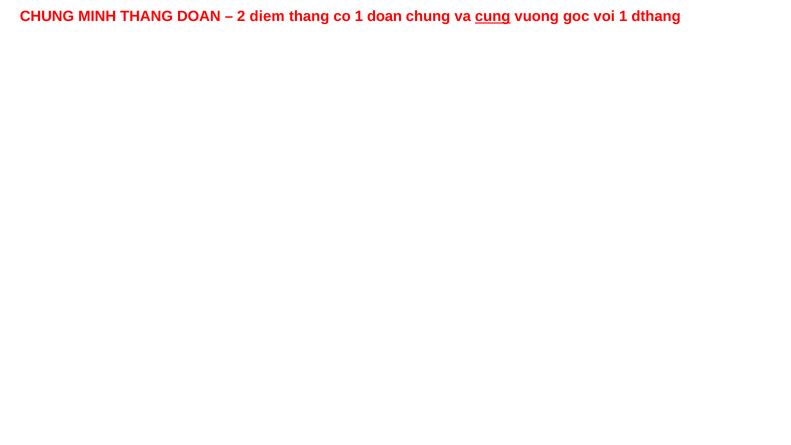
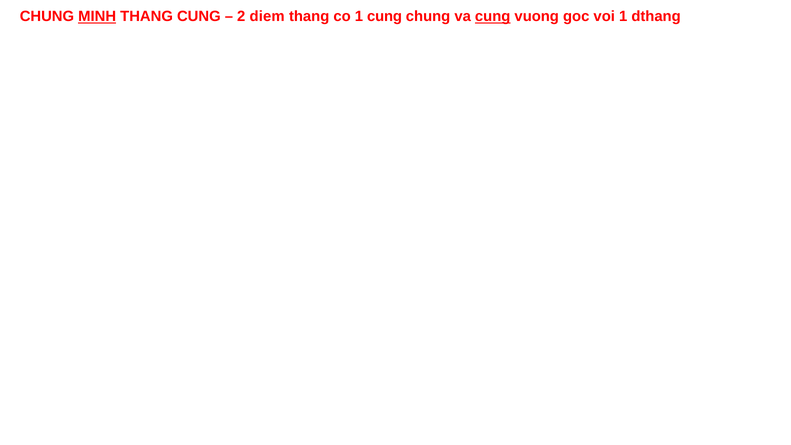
MINH underline: none -> present
THANG DOAN: DOAN -> CUNG
1 doan: doan -> cung
